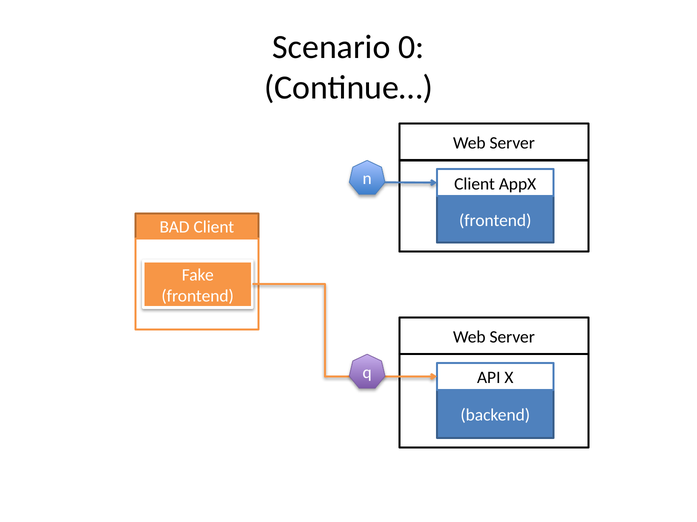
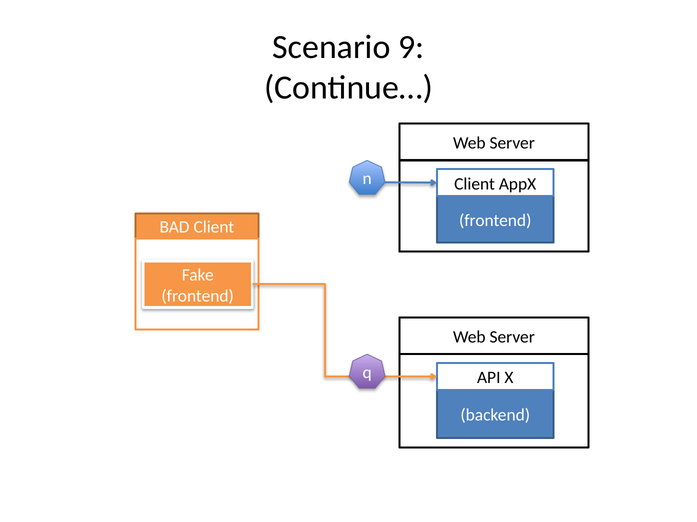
0: 0 -> 9
